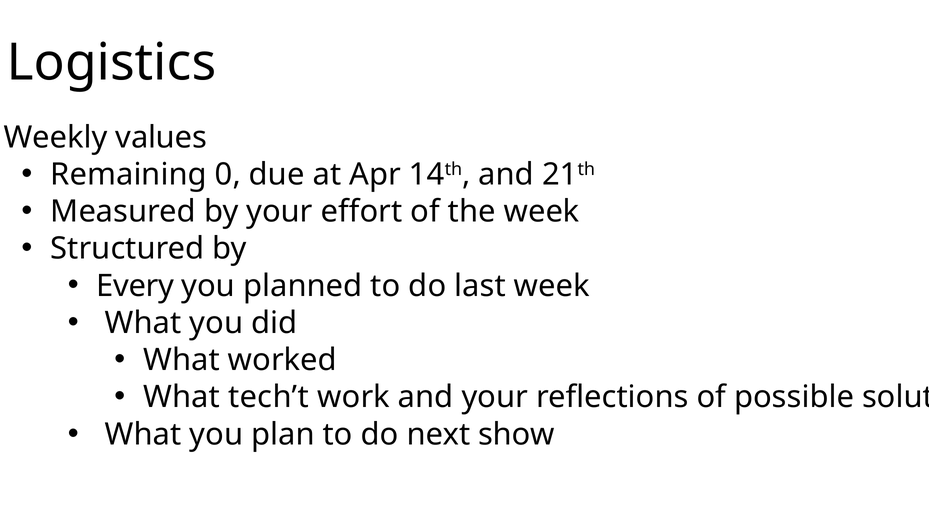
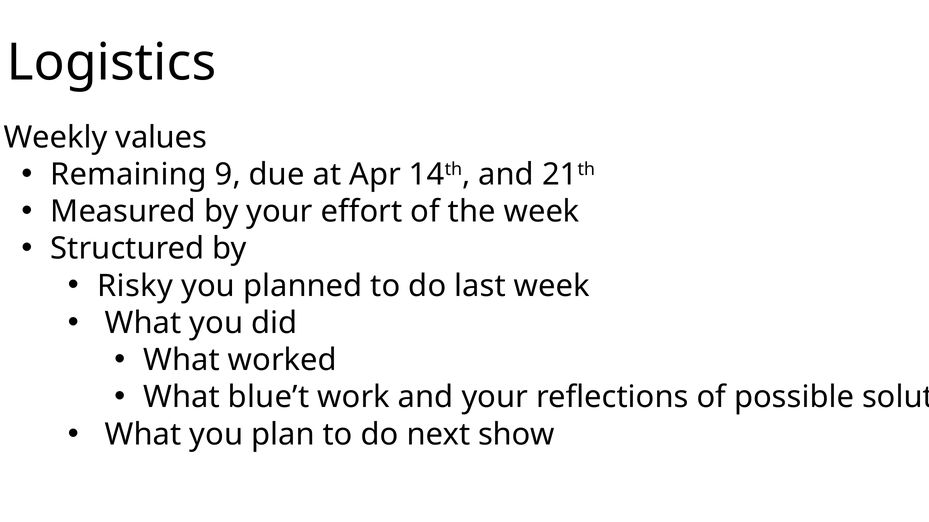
0: 0 -> 9
Every: Every -> Risky
tech’t: tech’t -> blue’t
